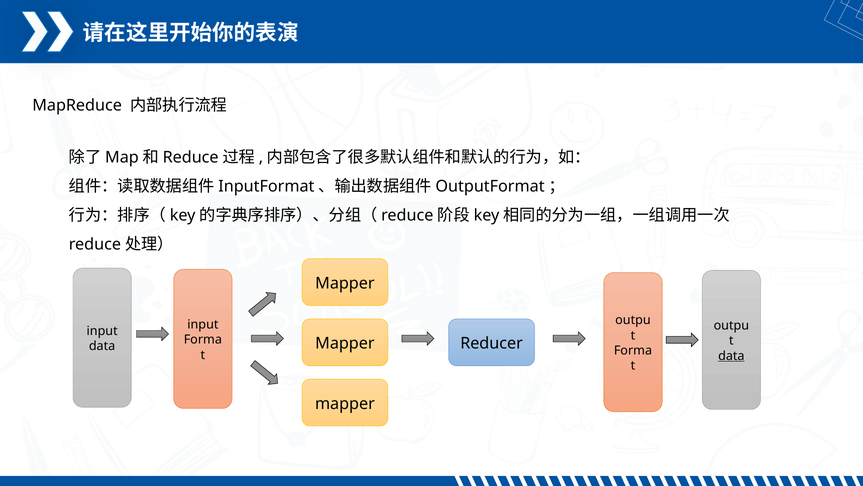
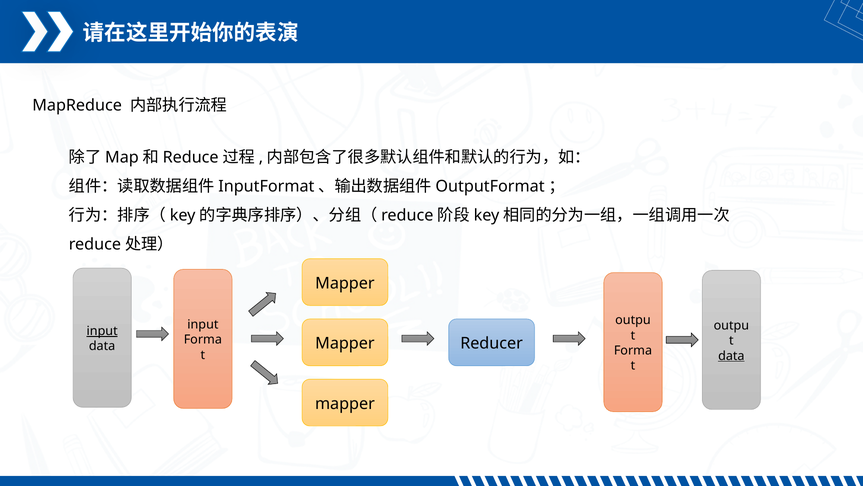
input at (102, 331) underline: none -> present
